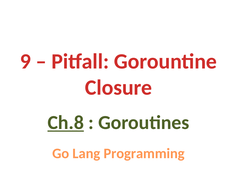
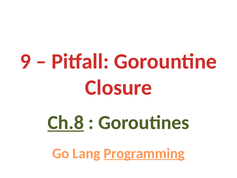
Programming underline: none -> present
